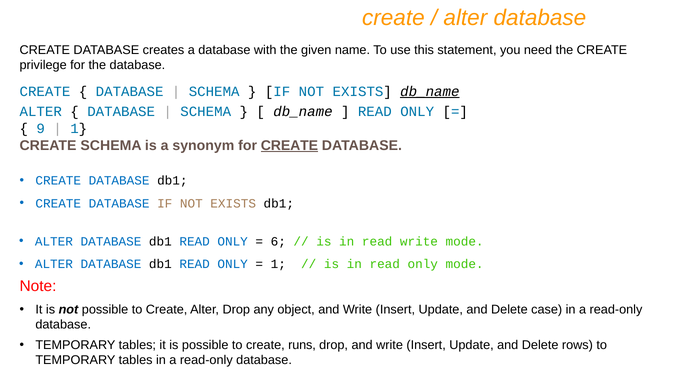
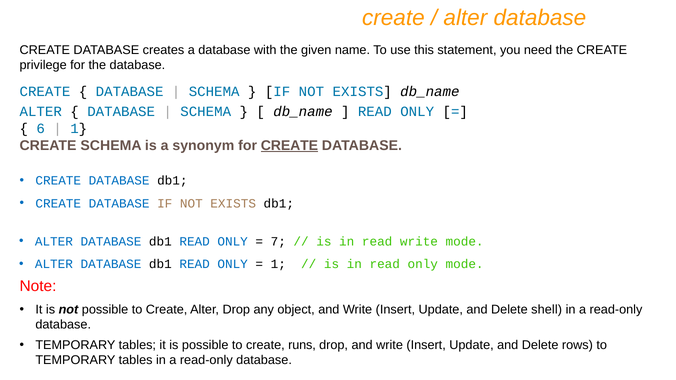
db_name at (430, 91) underline: present -> none
9: 9 -> 6
6: 6 -> 7
case: case -> shell
